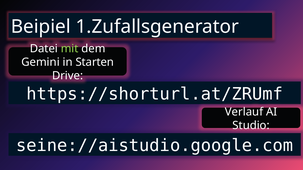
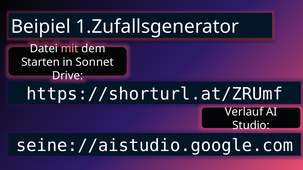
mit colour: light green -> pink
Gemini: Gemini -> Starten
Starten: Starten -> Sonnet
